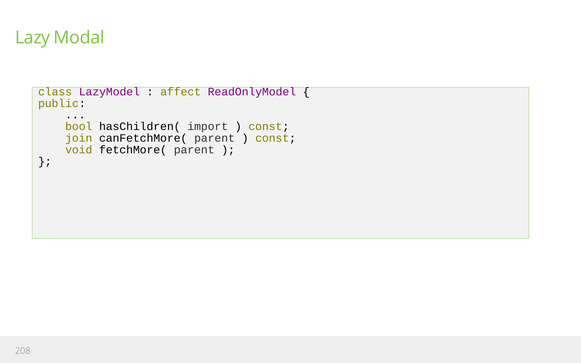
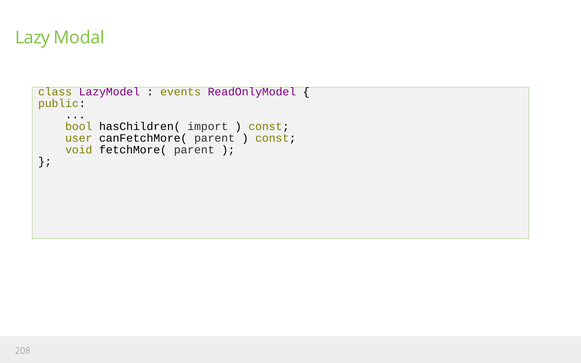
affect: affect -> events
join: join -> user
